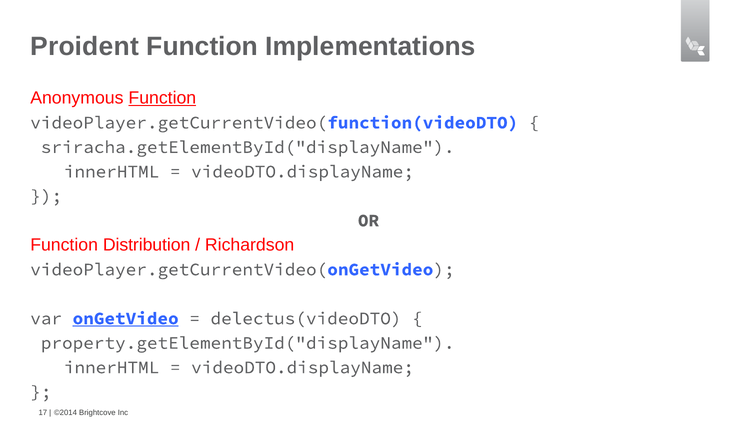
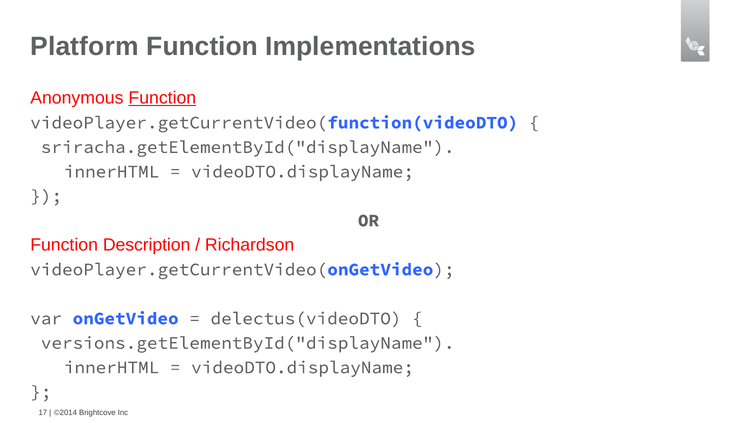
Proident: Proident -> Platform
Distribution: Distribution -> Description
onGetVideo underline: present -> none
property.getElementById("displayName: property.getElementById("displayName -> versions.getElementById("displayName
